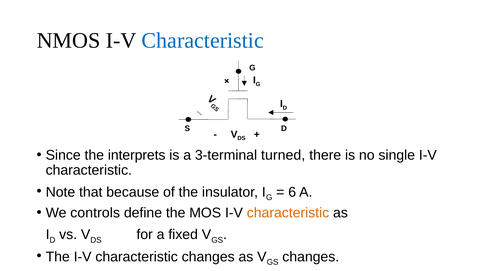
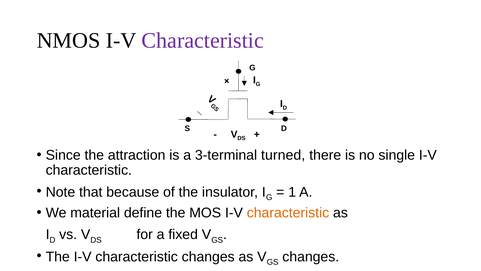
Characteristic at (203, 40) colour: blue -> purple
interprets: interprets -> attraction
6: 6 -> 1
controls: controls -> material
